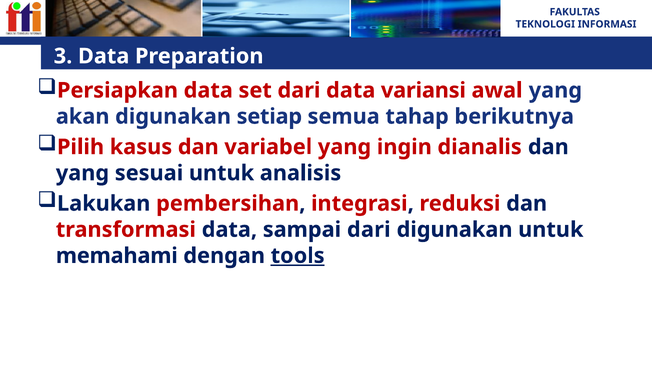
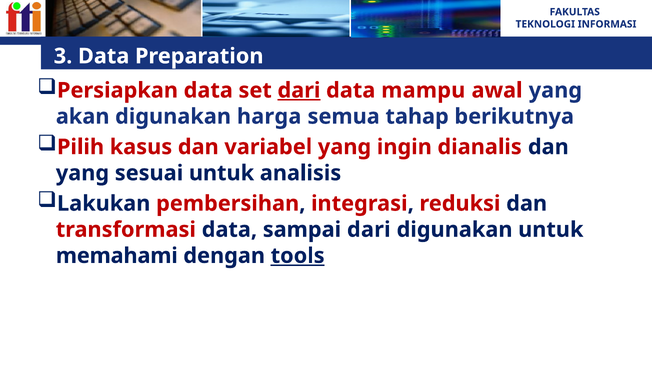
dari at (299, 90) underline: none -> present
variansi: variansi -> mampu
setiap: setiap -> harga
